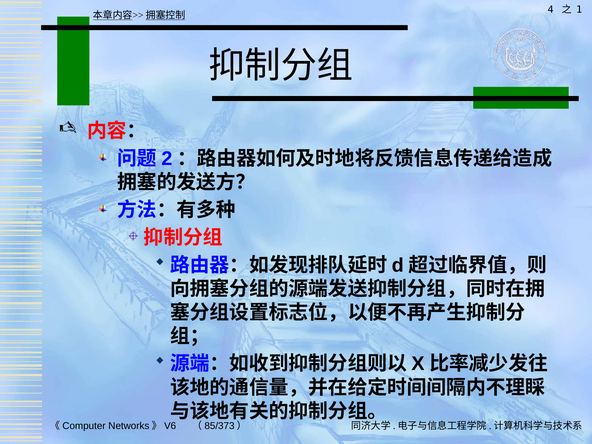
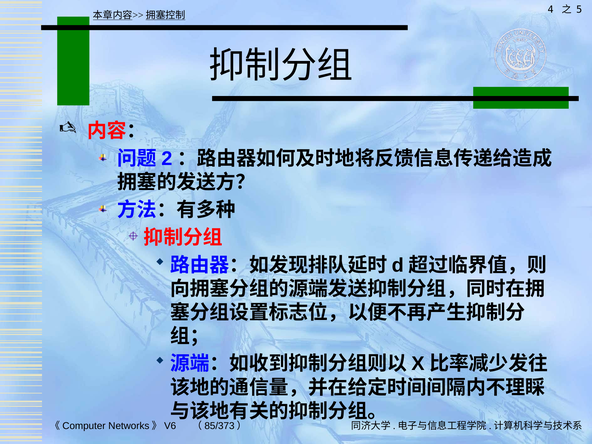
1: 1 -> 5
